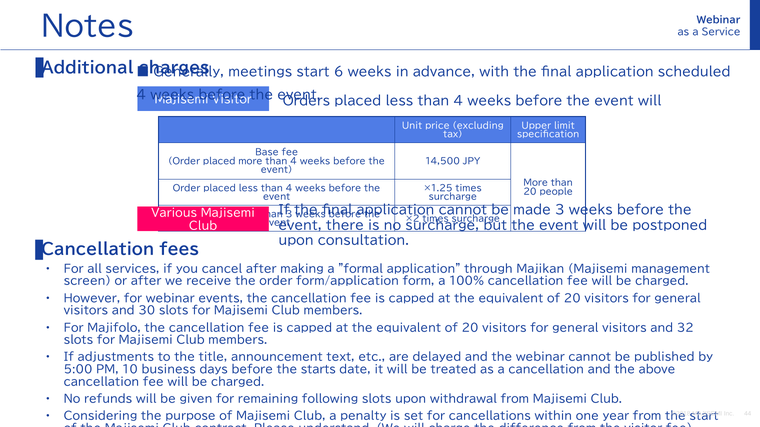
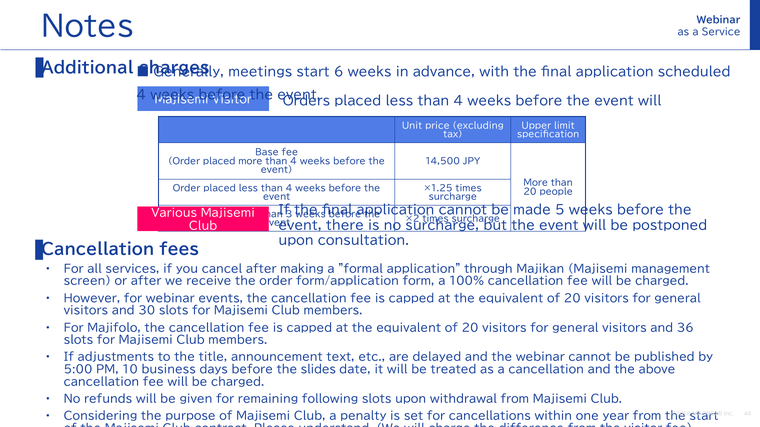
made 3: 3 -> 5
32: 32 -> 36
starts: starts -> slides
